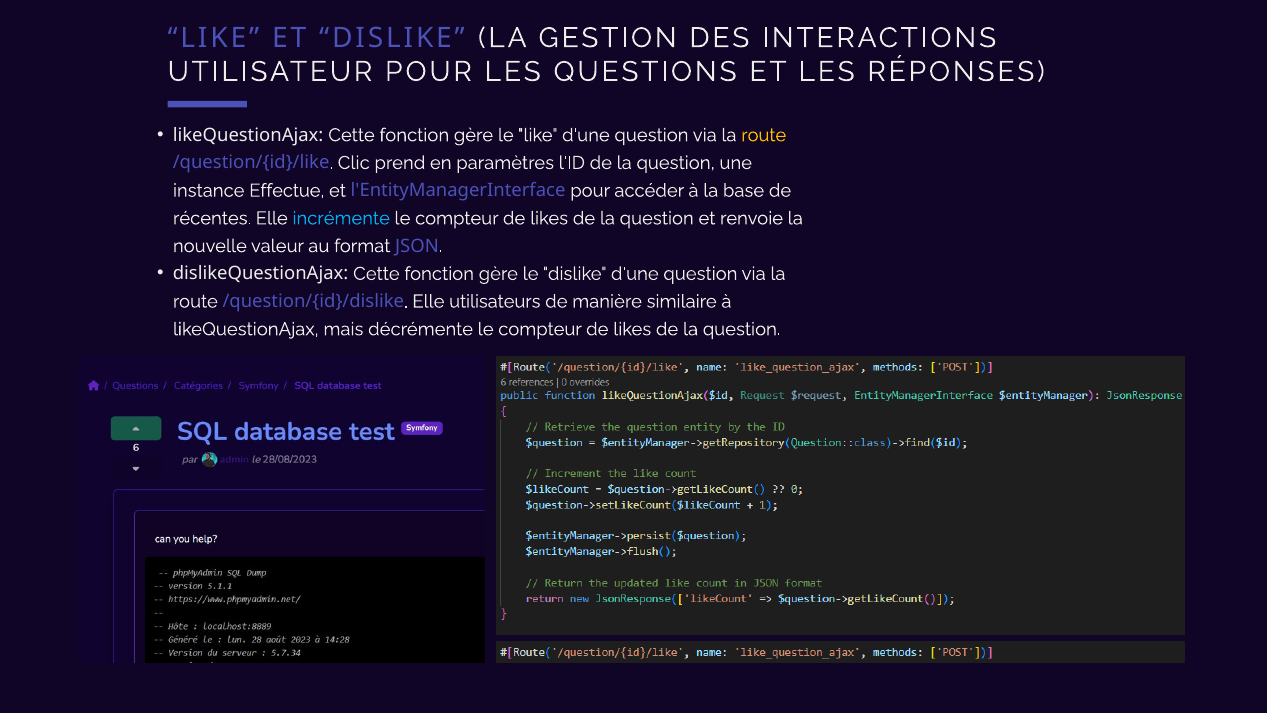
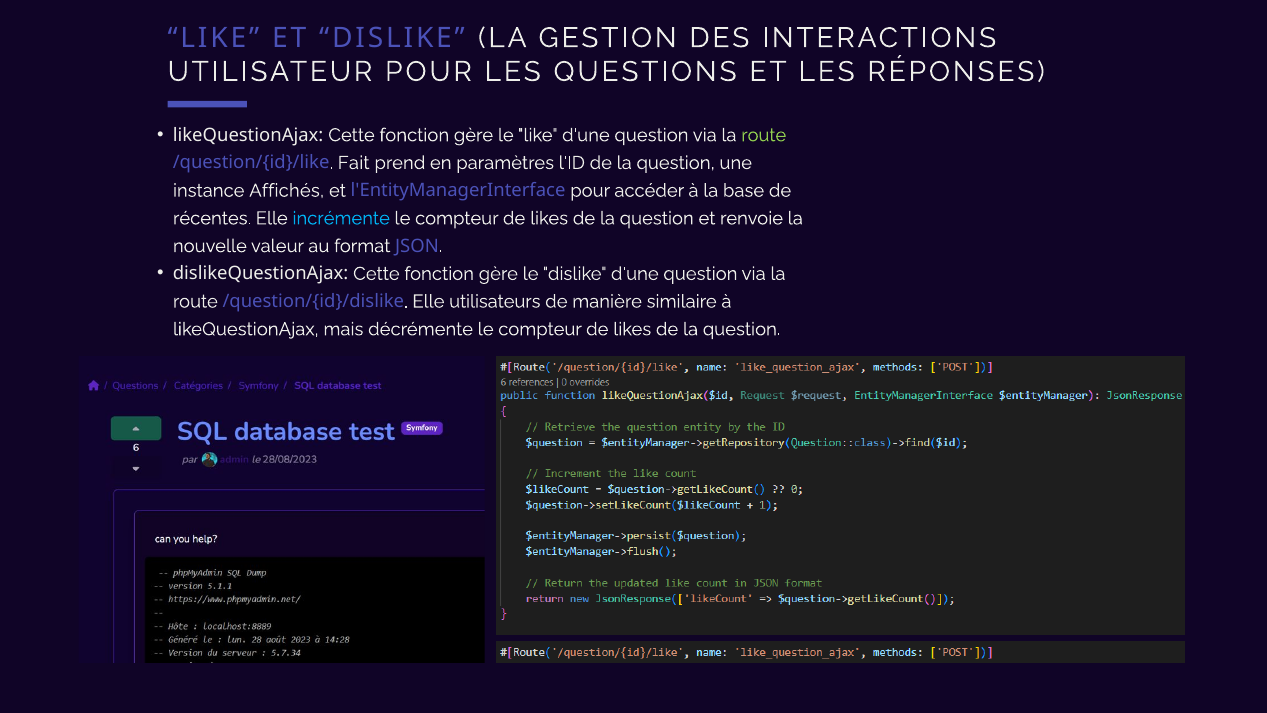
route at (764, 135) colour: yellow -> light green
Clic: Clic -> Fait
Effectue: Effectue -> Affichés
